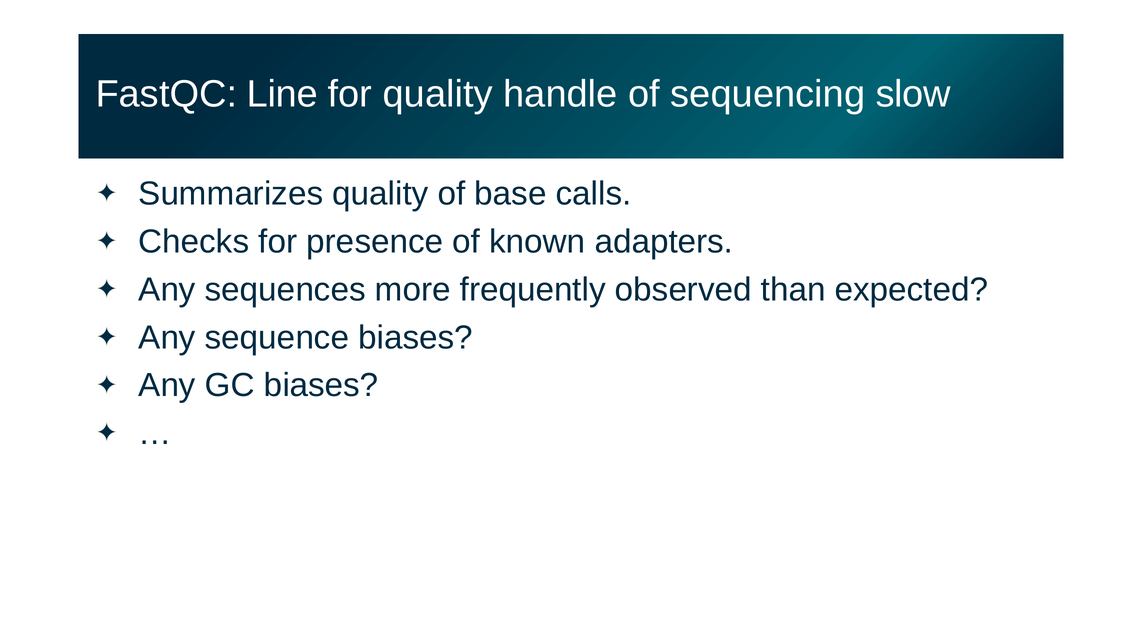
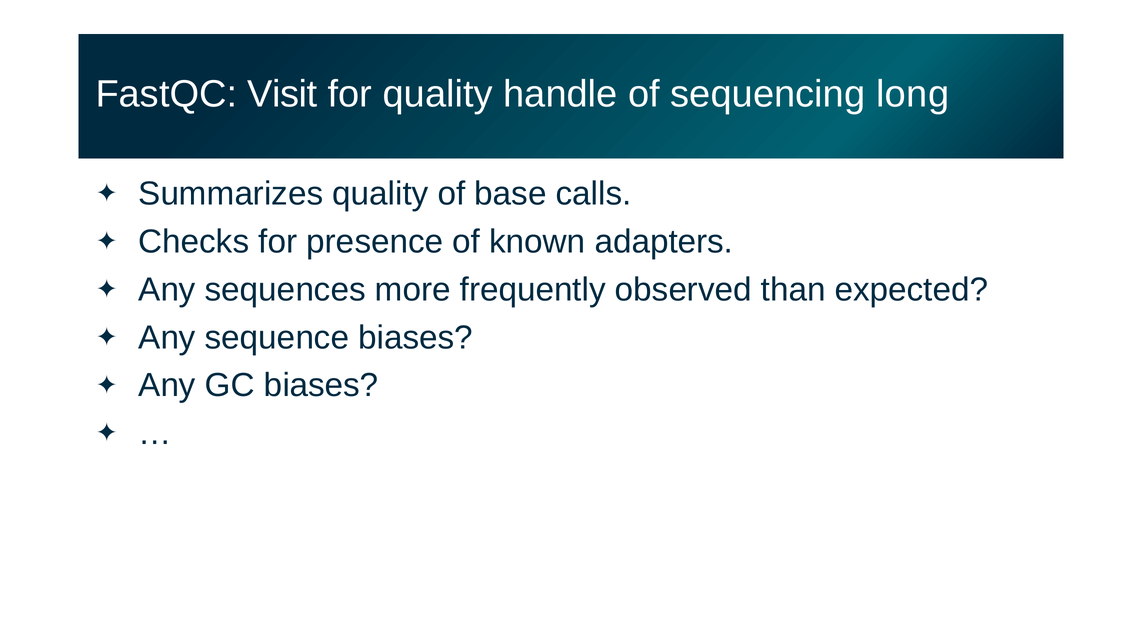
Line: Line -> Visit
slow: slow -> long
